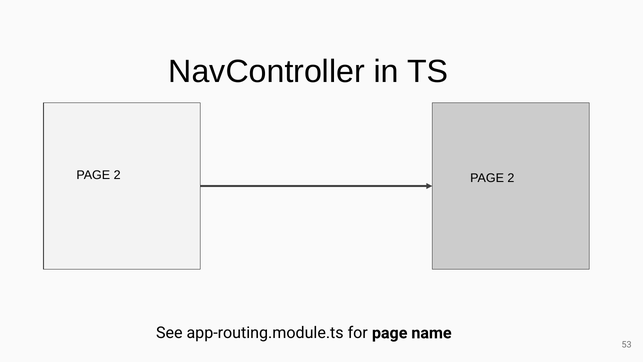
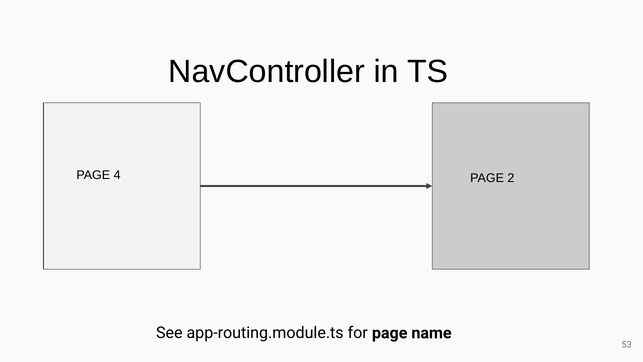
2 at (117, 175): 2 -> 4
